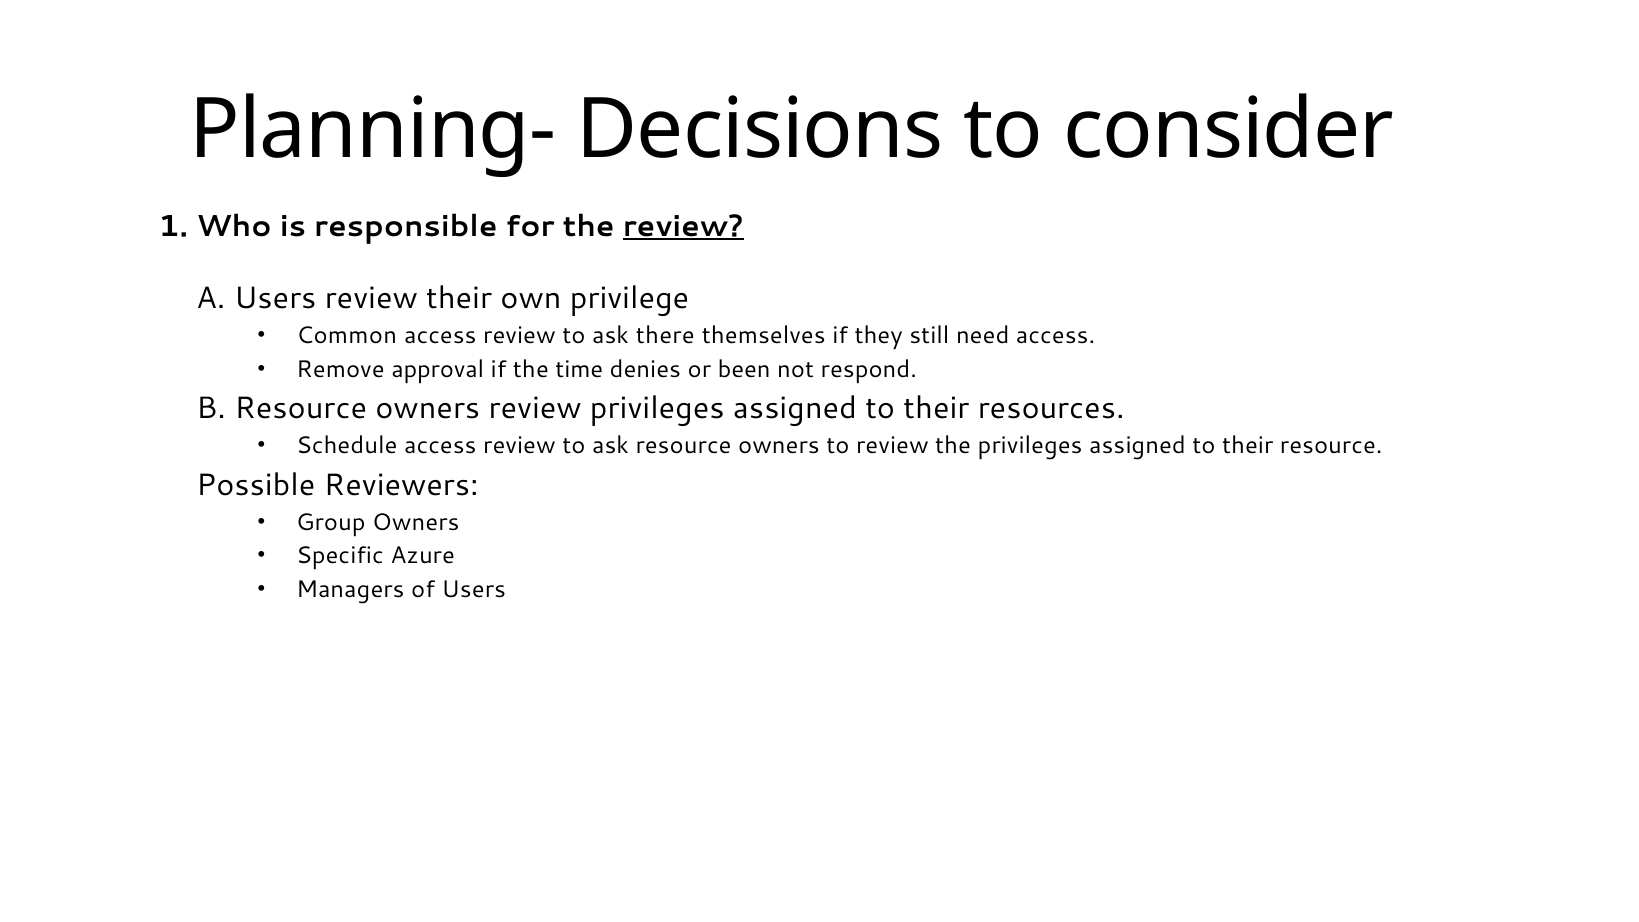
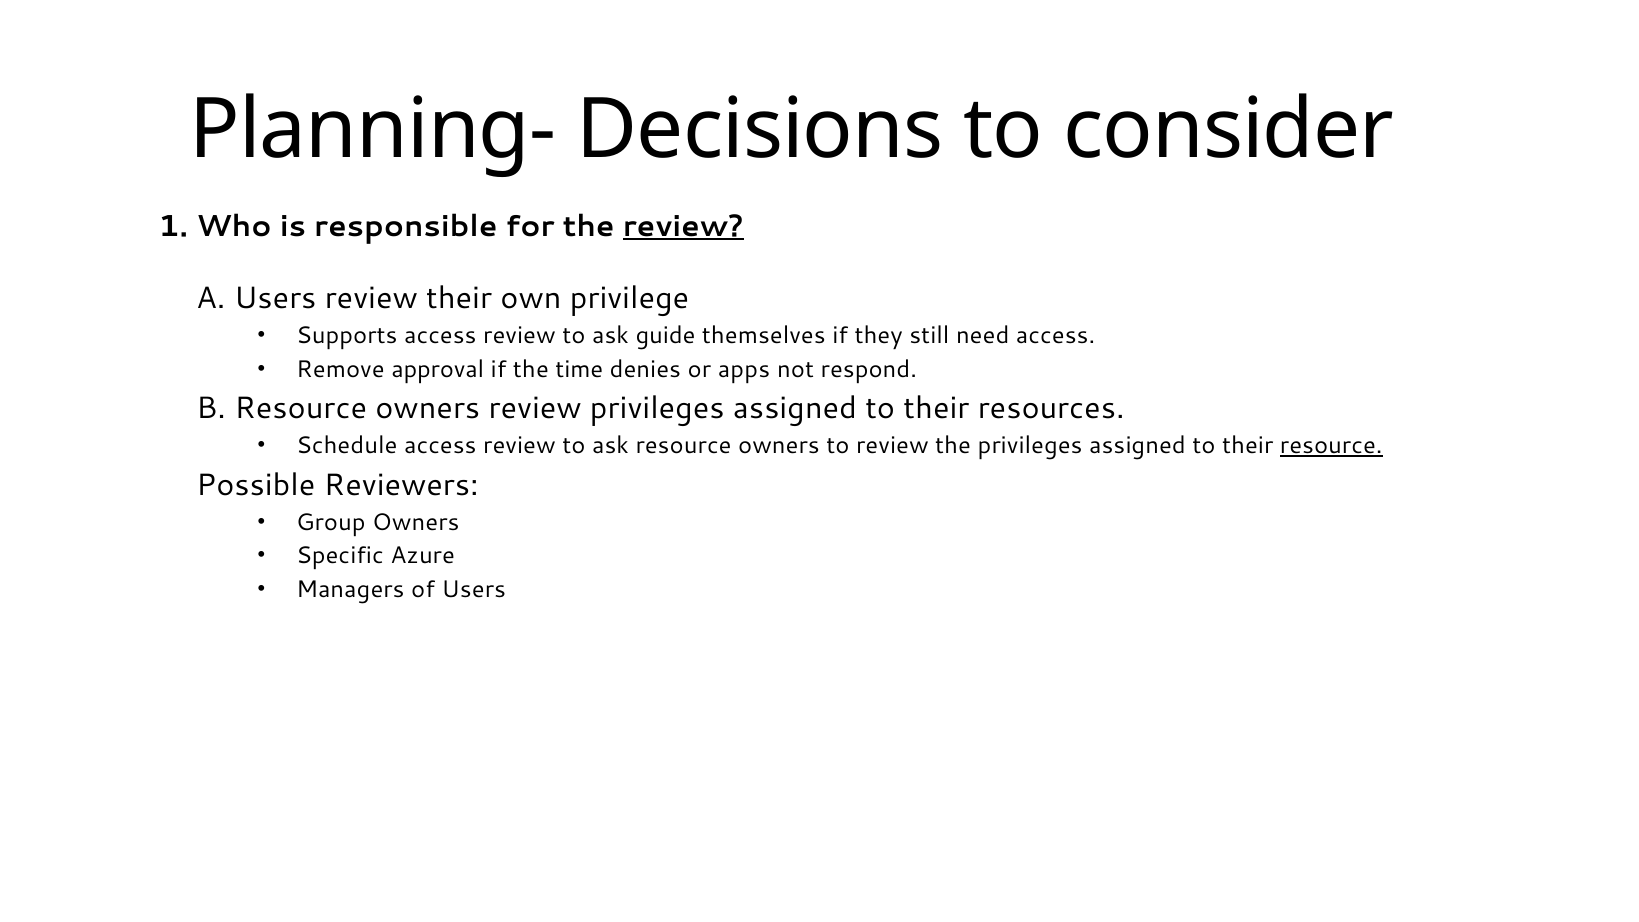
Common: Common -> Supports
there: there -> guide
been: been -> apps
resource at (1331, 446) underline: none -> present
